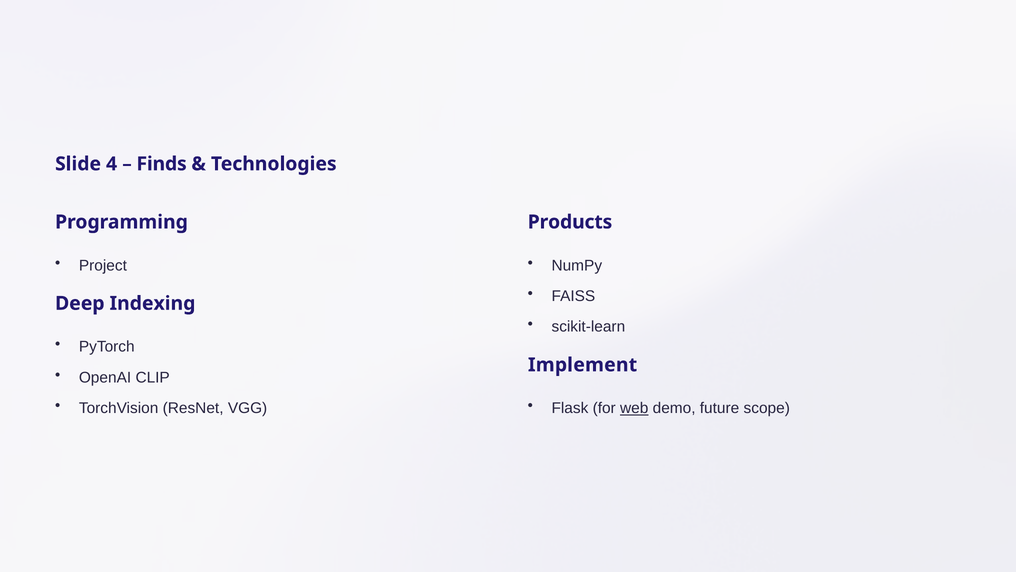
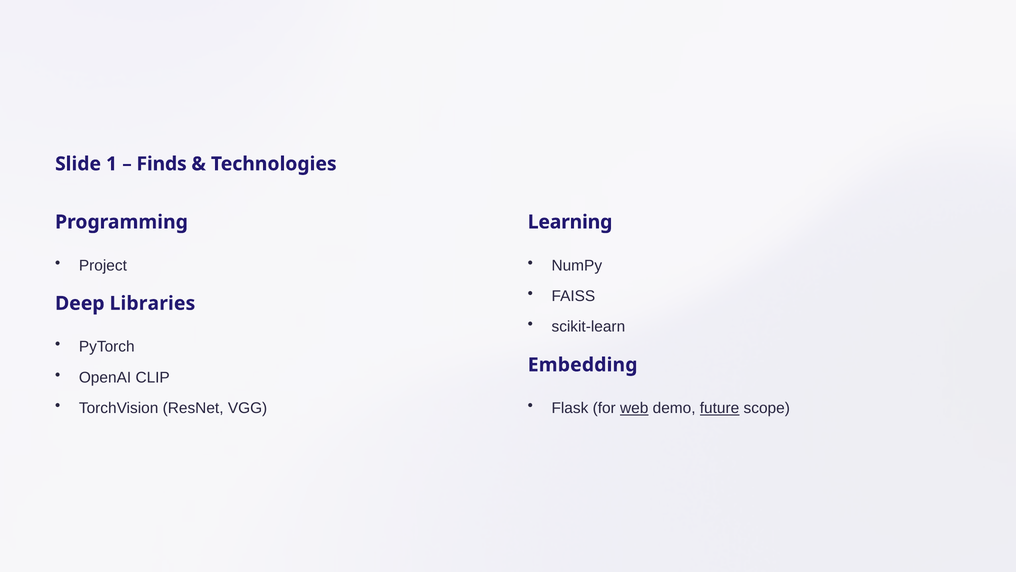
4: 4 -> 1
Products: Products -> Learning
Indexing: Indexing -> Libraries
Implement: Implement -> Embedding
future underline: none -> present
